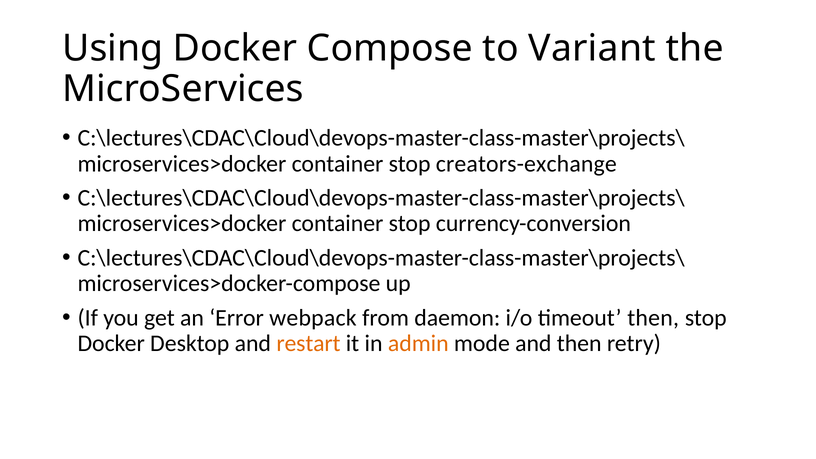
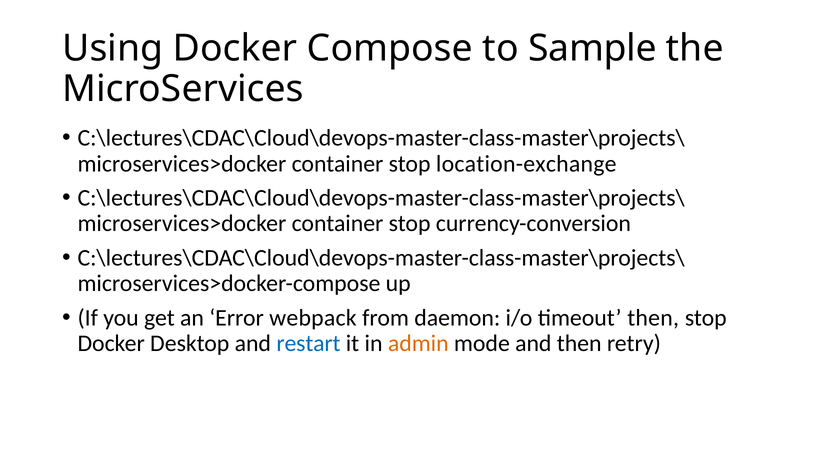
Variant: Variant -> Sample
creators-exchange: creators-exchange -> location-exchange
restart colour: orange -> blue
